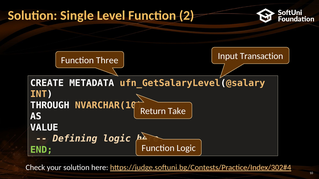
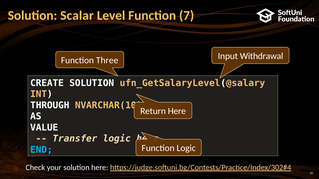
Single: Single -> Scalar
2: 2 -> 7
Transaction: Transaction -> Withdrawal
CREATE METADATA: METADATA -> SOLUTION
Return Take: Take -> Here
Defining: Defining -> Transfer
END colour: light green -> light blue
